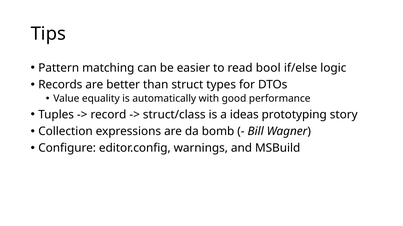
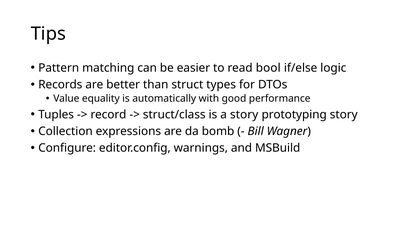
a ideas: ideas -> story
